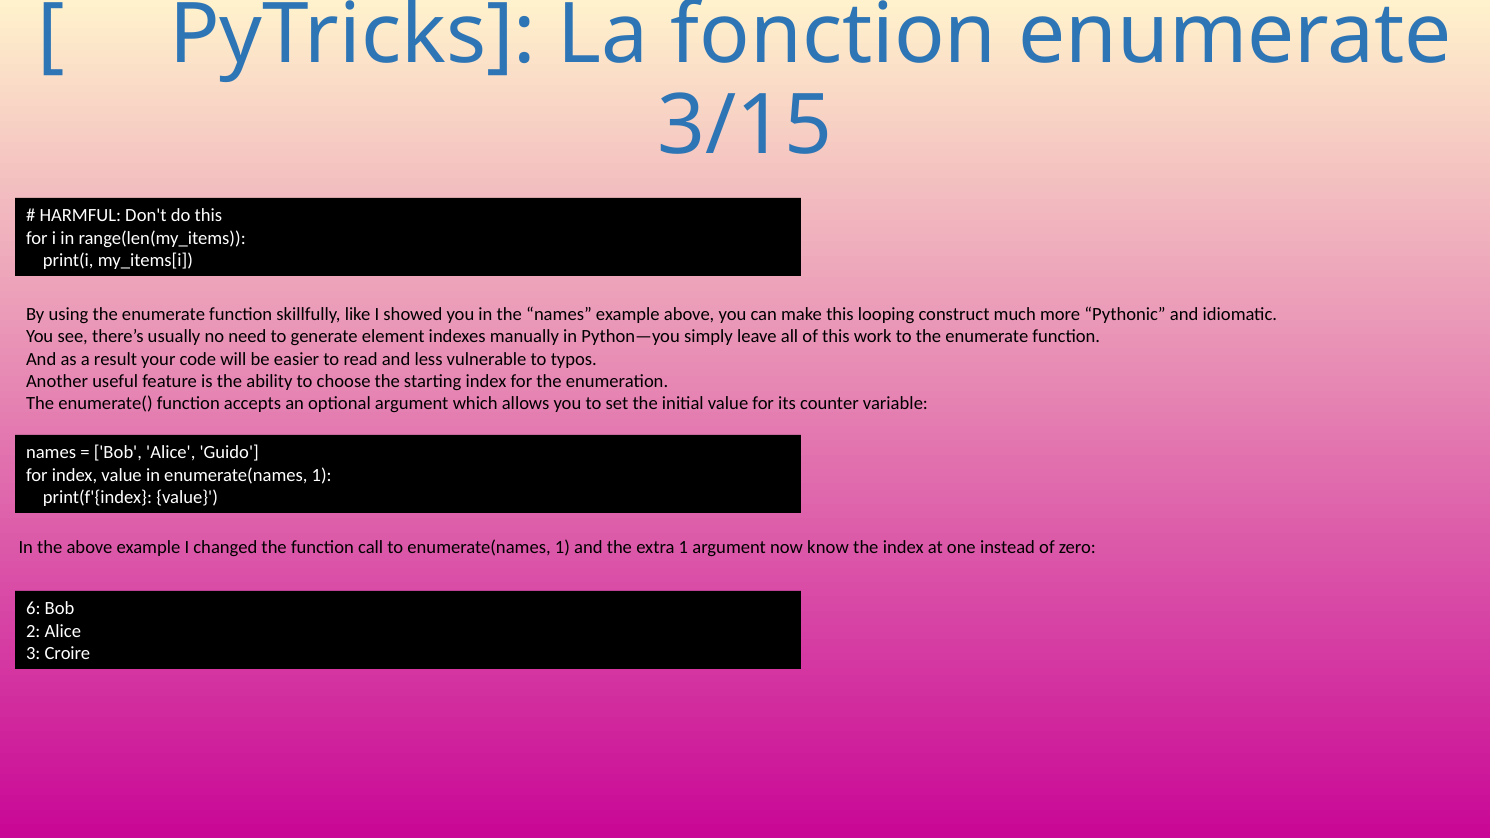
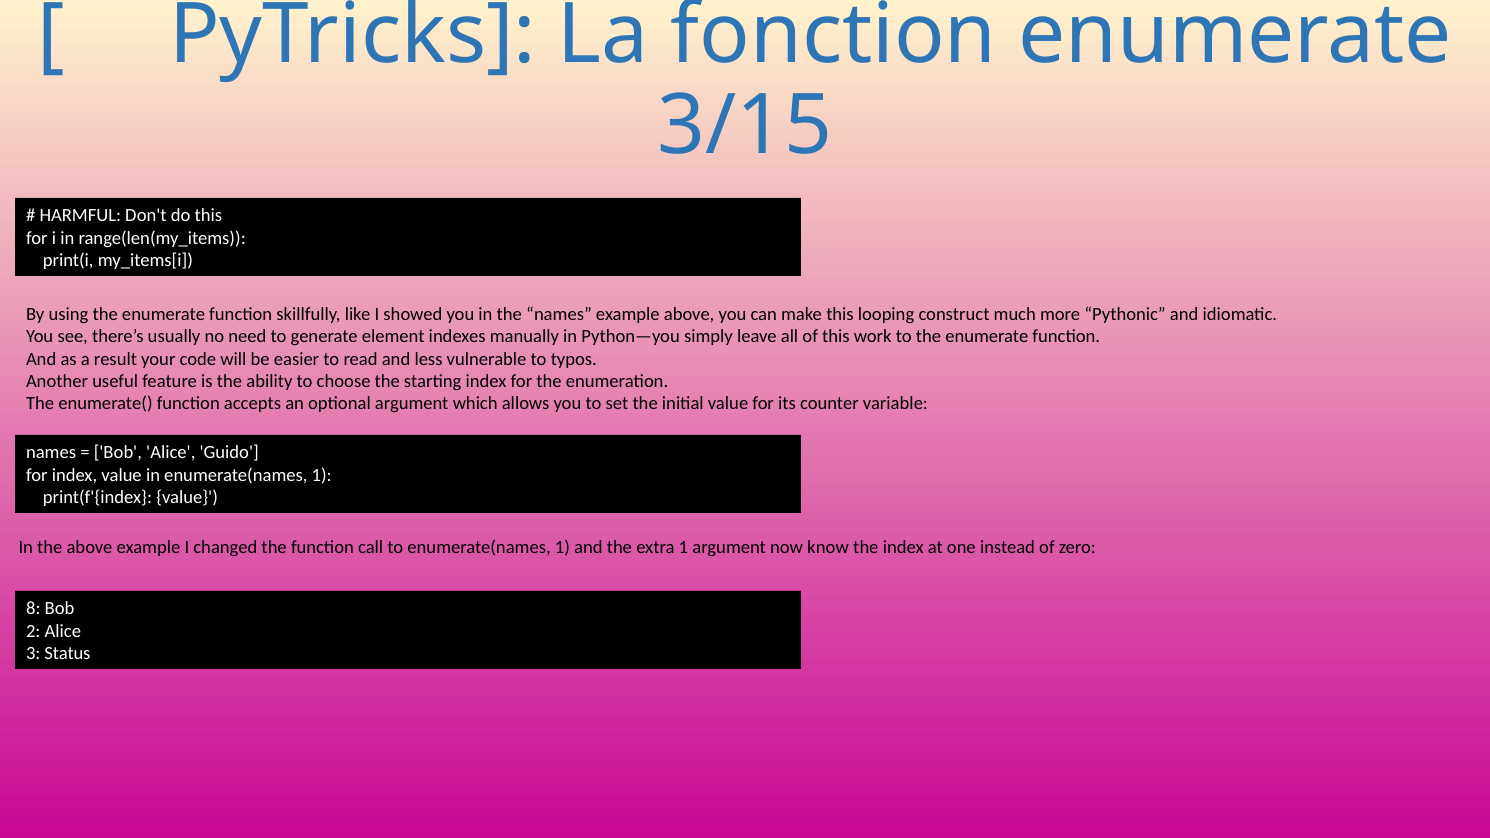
6: 6 -> 8
Croire: Croire -> Status
